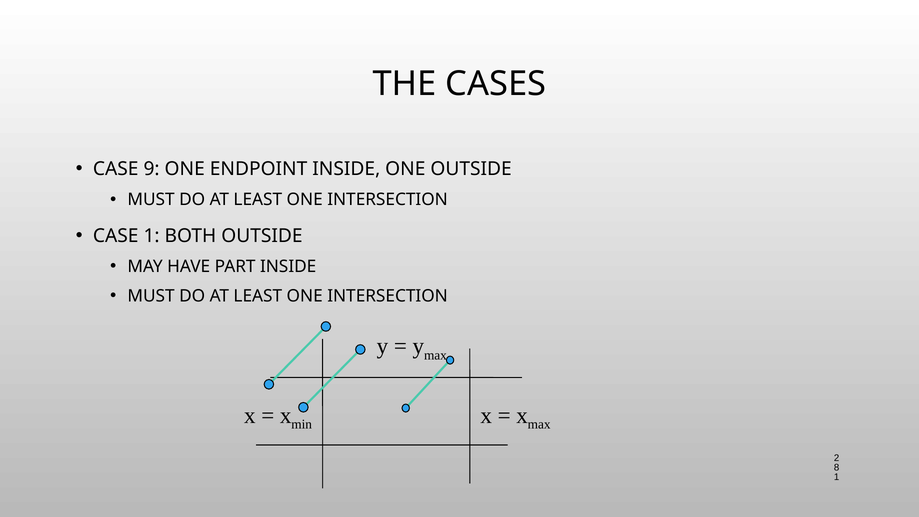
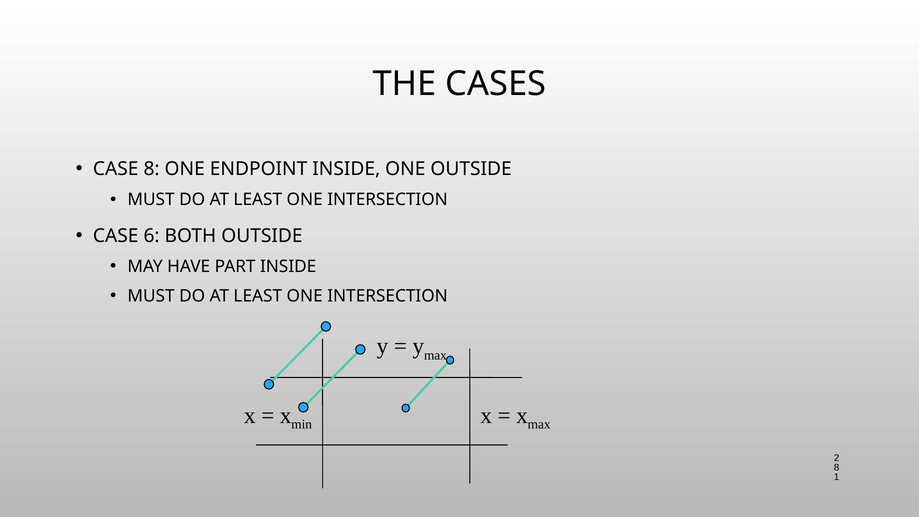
CASE 9: 9 -> 8
CASE 1: 1 -> 6
